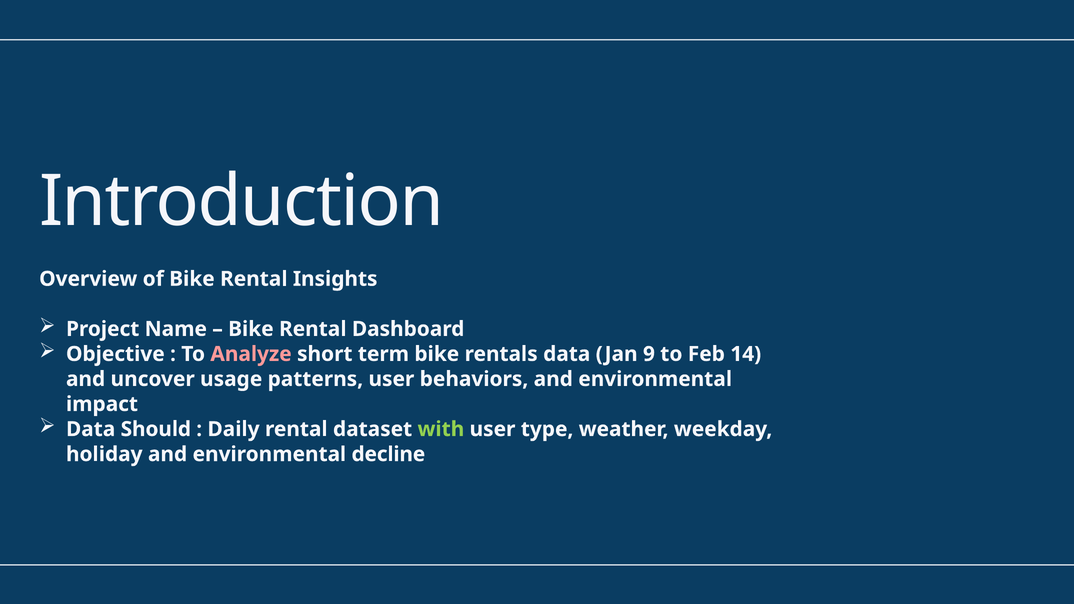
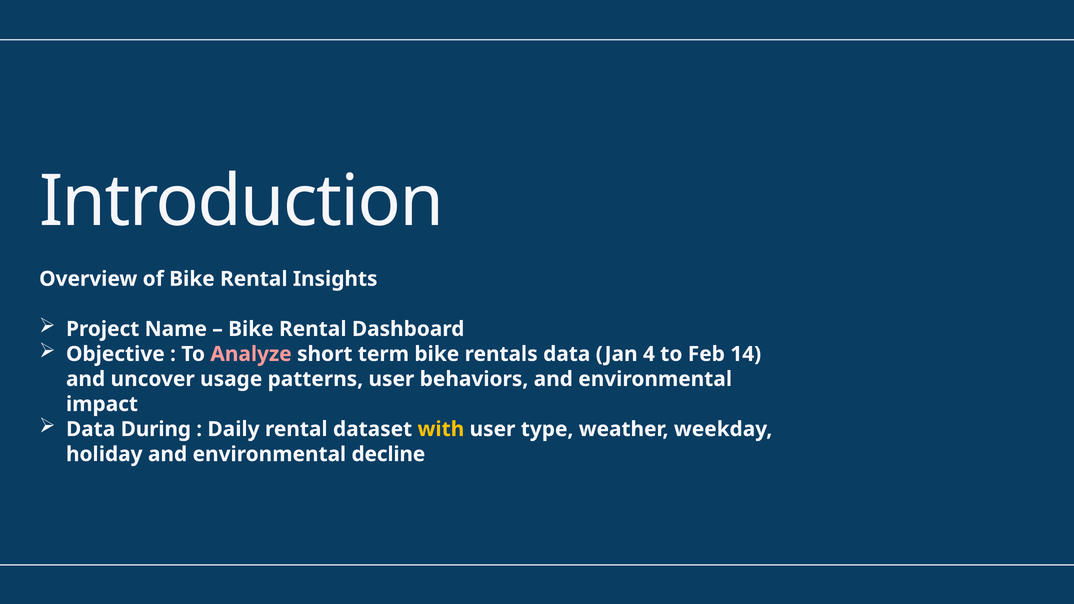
9: 9 -> 4
Should: Should -> During
with colour: light green -> yellow
